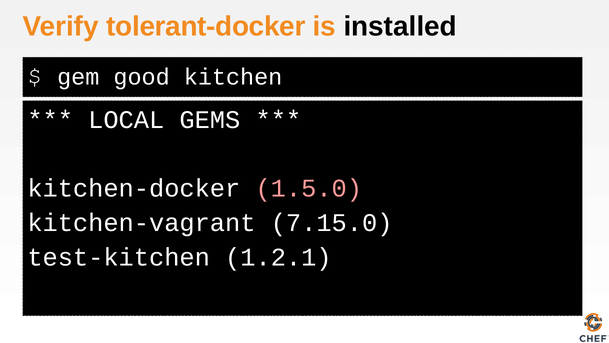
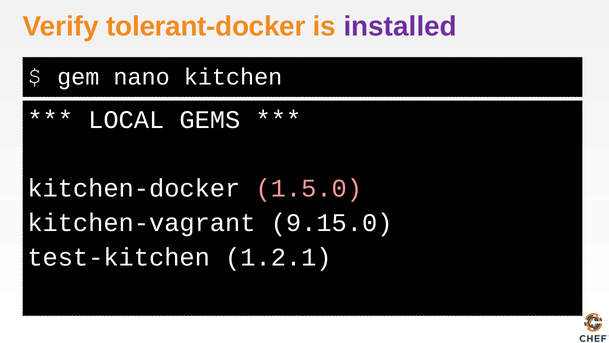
installed colour: black -> purple
good: good -> nano
7.15.0: 7.15.0 -> 9.15.0
